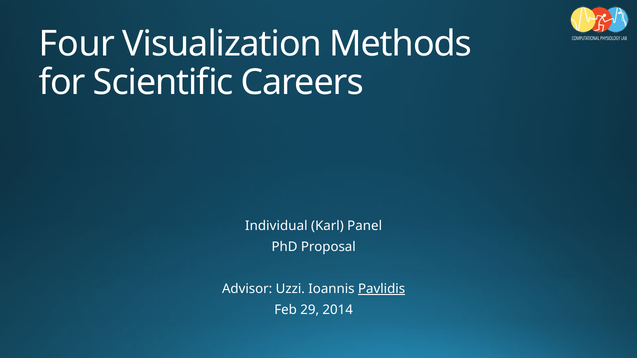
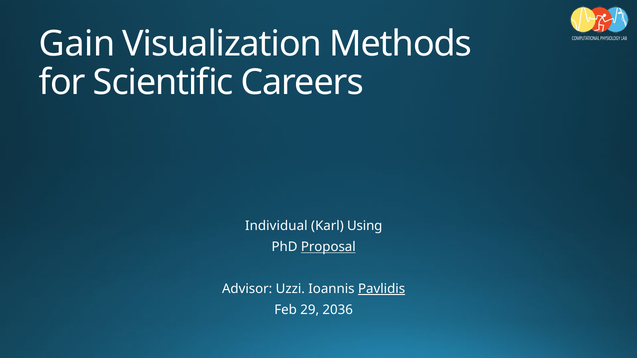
Four: Four -> Gain
Panel: Panel -> Using
Proposal underline: none -> present
2014: 2014 -> 2036
